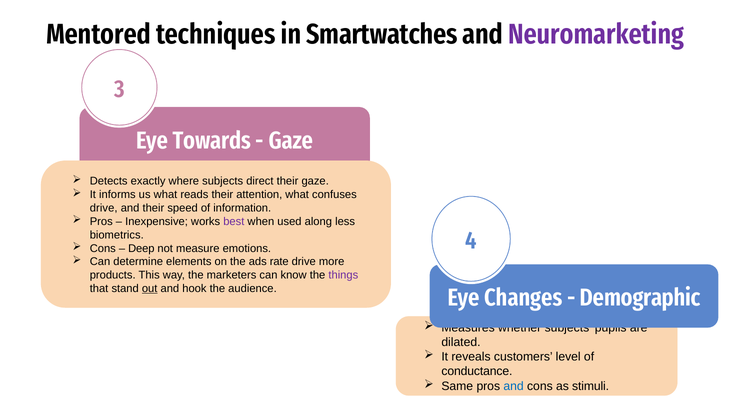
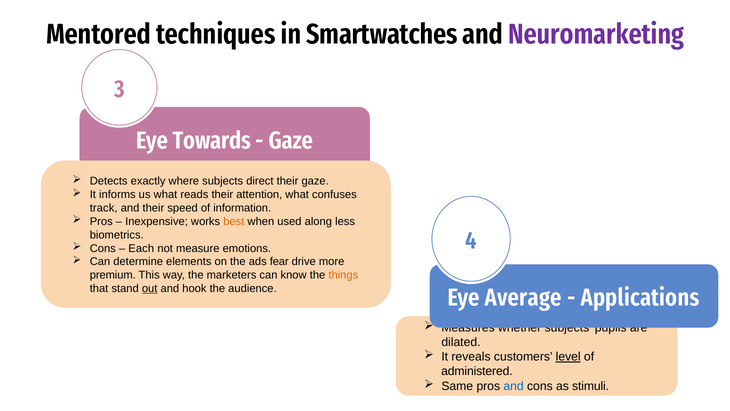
drive at (104, 208): drive -> track
best colour: purple -> orange
Deep: Deep -> Each
rate: rate -> fear
products: products -> premium
things colour: purple -> orange
Changes: Changes -> Average
Demographic: Demographic -> Applications
level underline: none -> present
conductance: conductance -> administered
